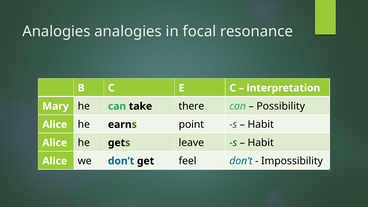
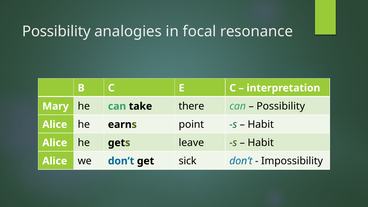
Analogies at (56, 31): Analogies -> Possibility
feel: feel -> sick
